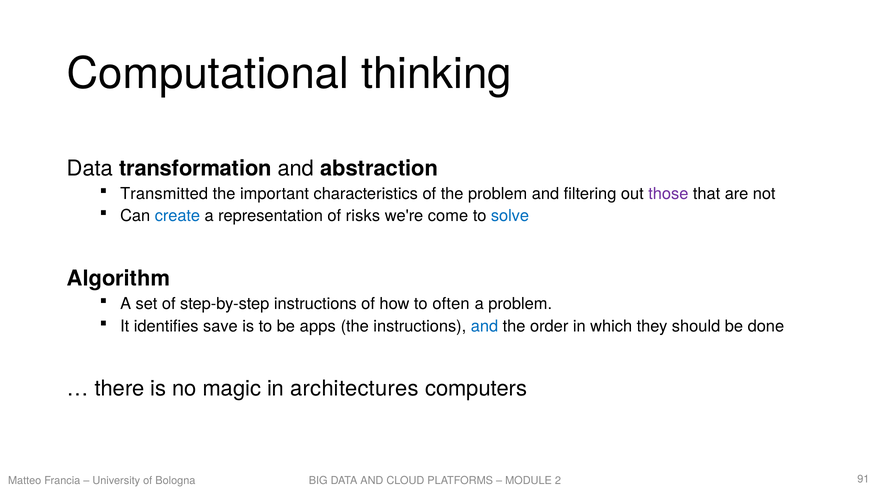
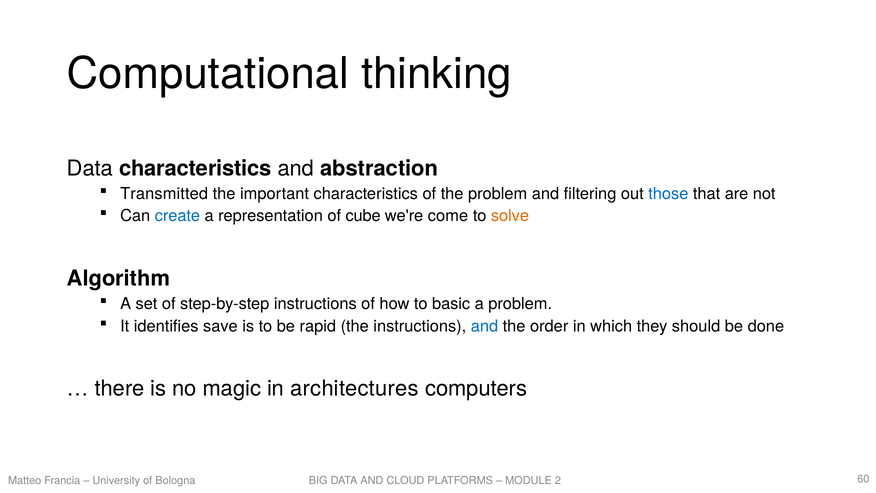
Data transformation: transformation -> characteristics
those colour: purple -> blue
risks: risks -> cube
solve colour: blue -> orange
often: often -> basic
apps: apps -> rapid
91: 91 -> 60
